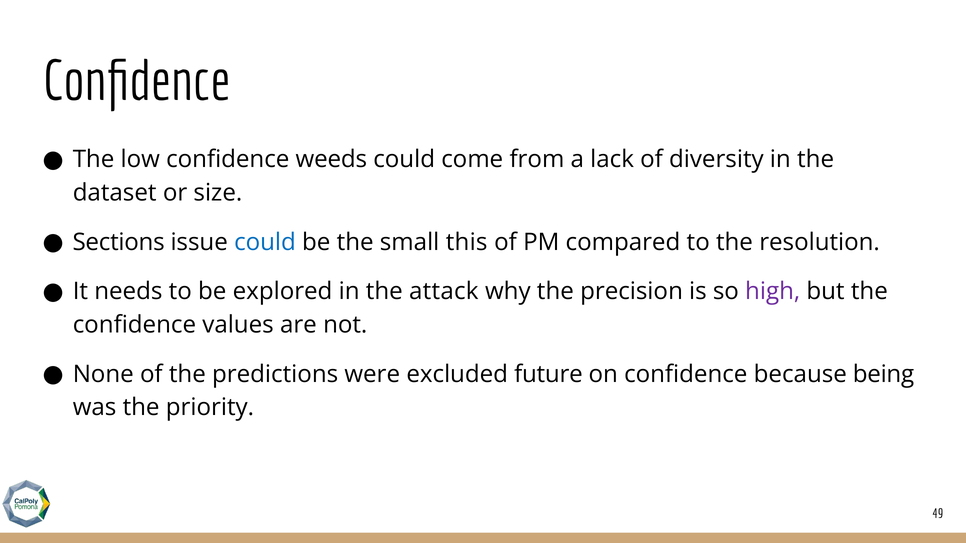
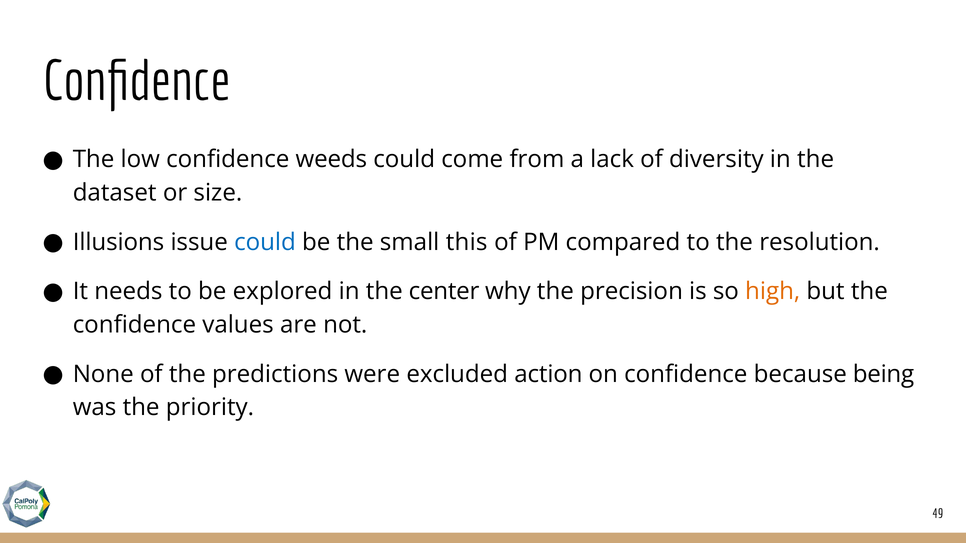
Sections: Sections -> Illusions
attack: attack -> center
high colour: purple -> orange
future: future -> action
